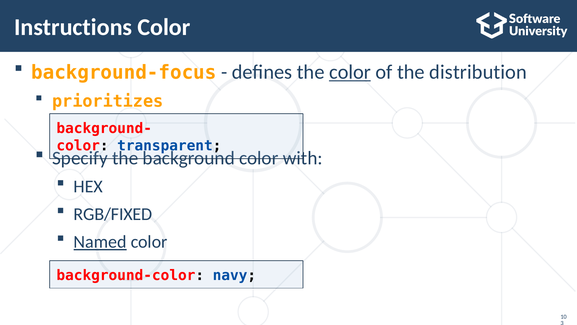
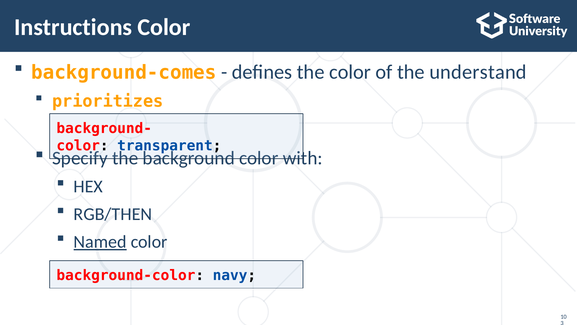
background-focus: background-focus -> background-comes
color at (350, 72) underline: present -> none
distribution: distribution -> understand
RGB/FIXED: RGB/FIXED -> RGB/THEN
